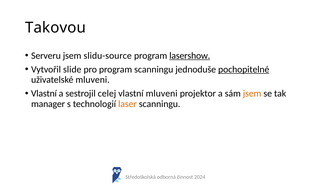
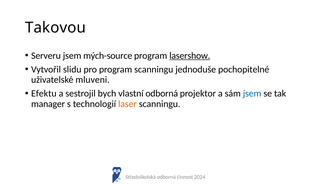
slidu-source: slidu-source -> mých-source
slide: slide -> slidu
pochopitelné underline: present -> none
Vlastní at (44, 93): Vlastní -> Efektu
celej: celej -> bych
vlastní mluveni: mluveni -> odborná
jsem at (252, 93) colour: orange -> blue
